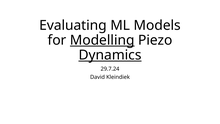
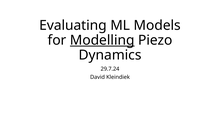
Dynamics underline: present -> none
